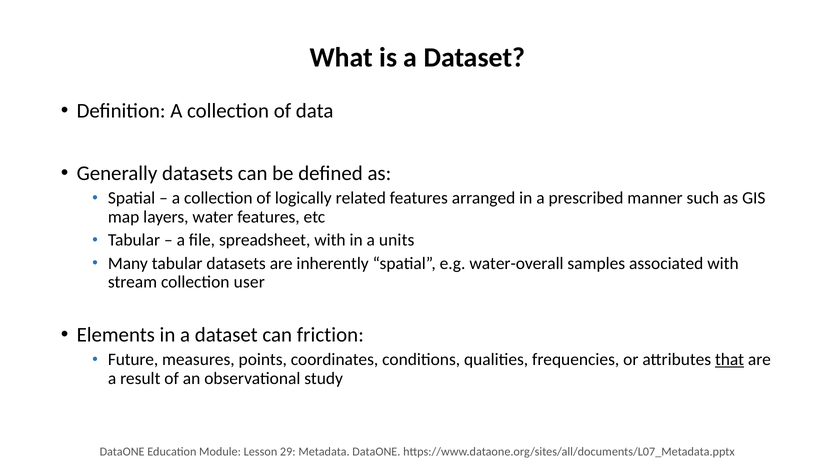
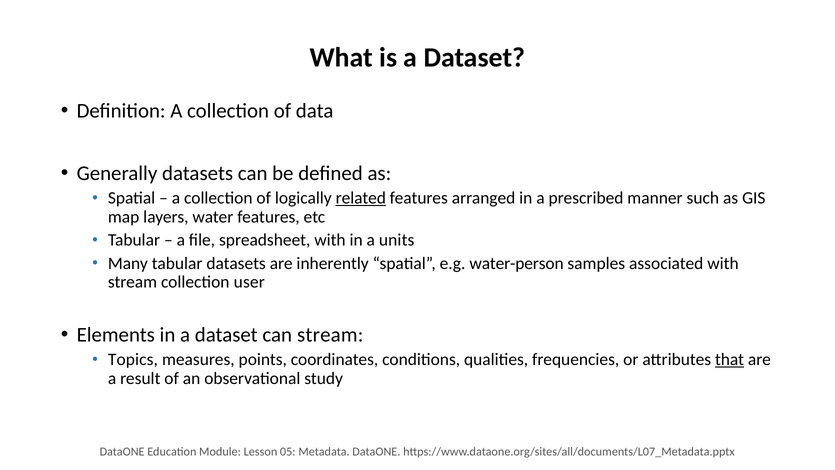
related underline: none -> present
water-overall: water-overall -> water-person
can friction: friction -> stream
Future: Future -> Topics
29: 29 -> 05
